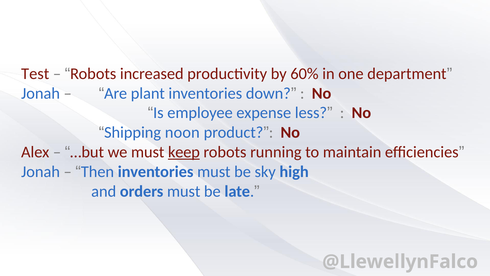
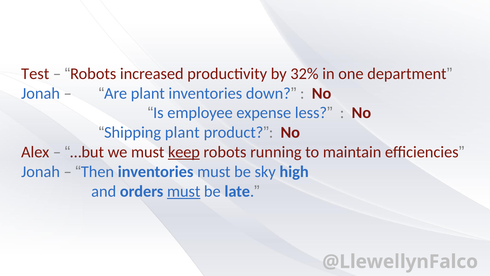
60%: 60% -> 32%
Shipping noon: noon -> plant
must at (184, 191) underline: none -> present
